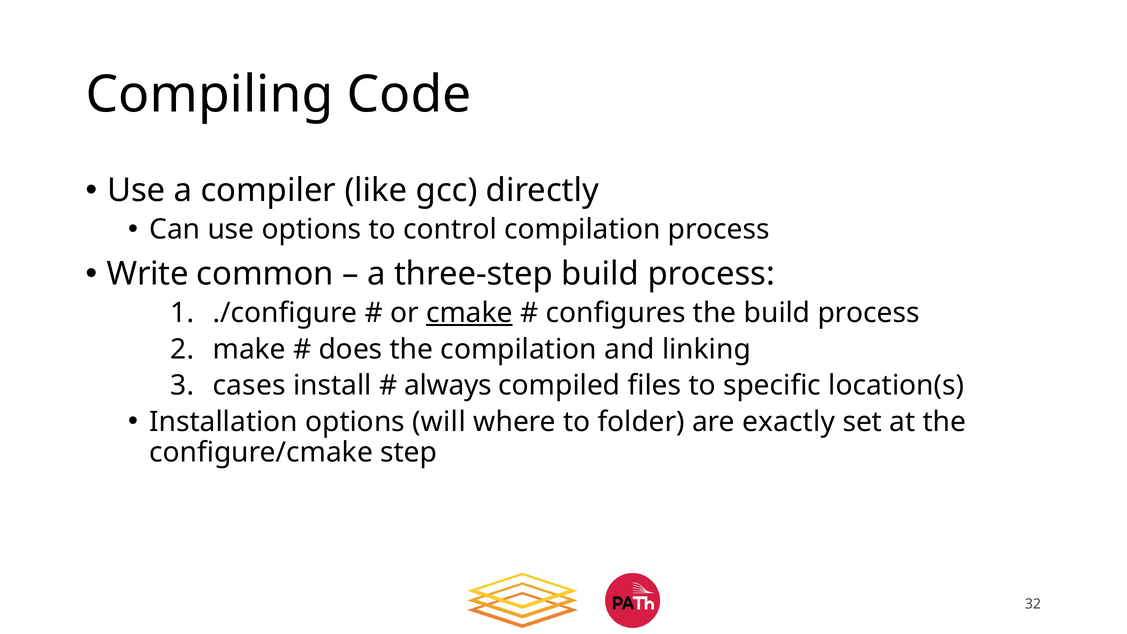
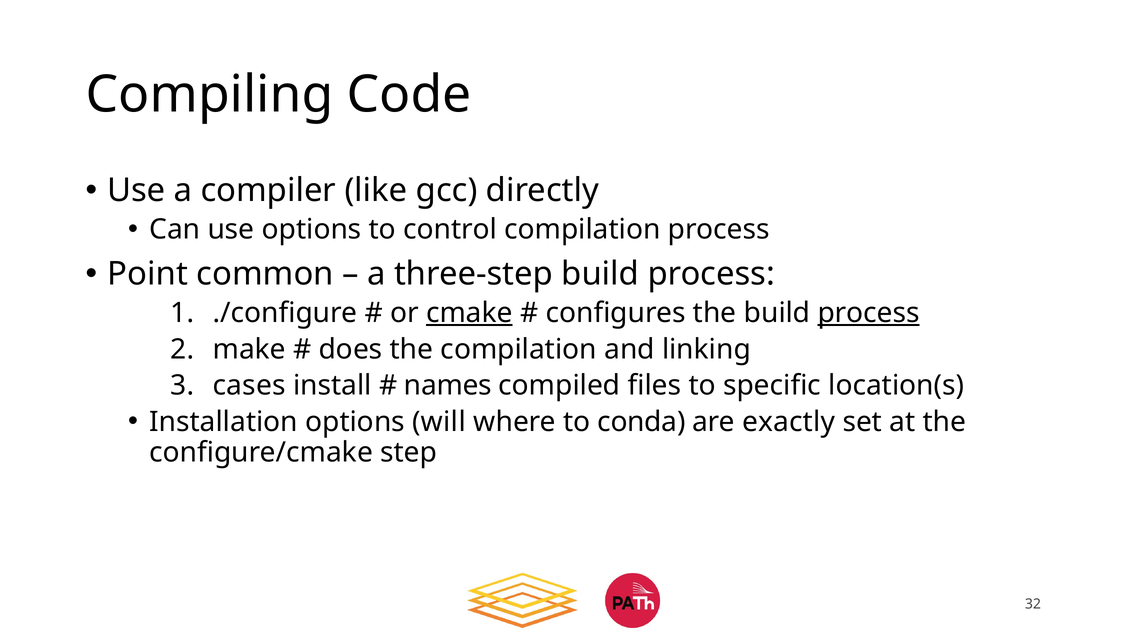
Write: Write -> Point
process at (869, 313) underline: none -> present
always: always -> names
folder: folder -> conda
